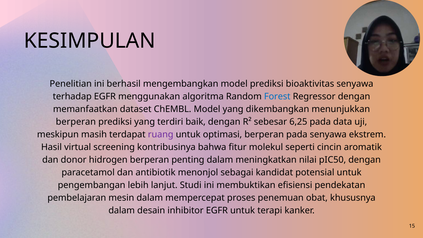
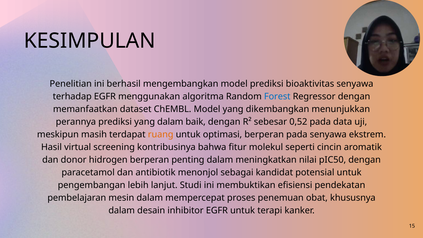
berperan at (76, 122): berperan -> perannya
yang terdiri: terdiri -> dalam
6,25: 6,25 -> 0,52
ruang colour: purple -> orange
